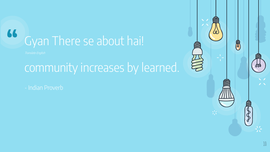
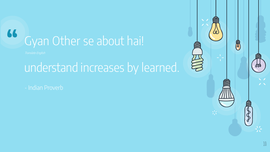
There: There -> Other
community: community -> understand
